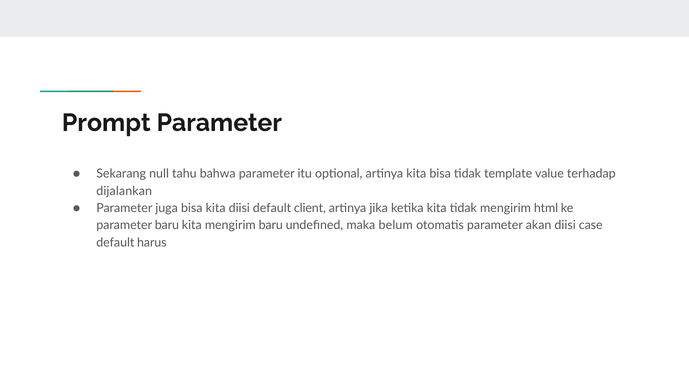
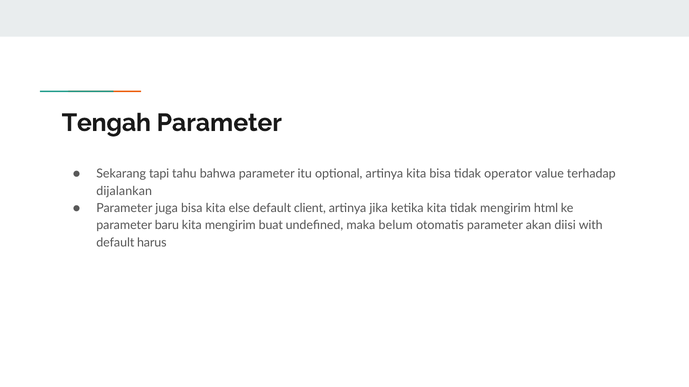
Prompt: Prompt -> Tengah
null: null -> tapi
template: template -> operator
kita diisi: diisi -> else
mengirim baru: baru -> buat
case: case -> with
